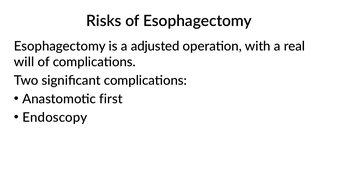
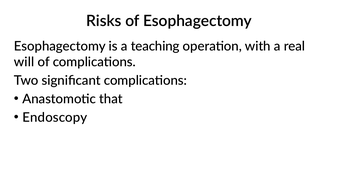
adjusted: adjusted -> teaching
first: first -> that
